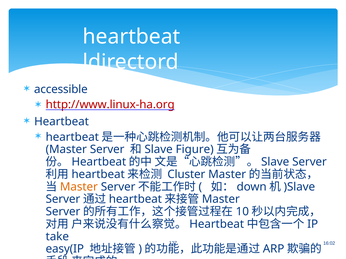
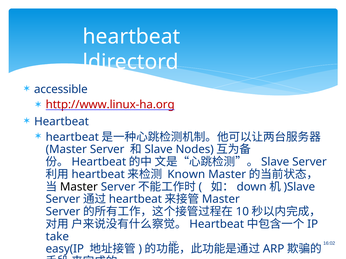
Figure: Figure -> Nodes
Cluster: Cluster -> Known
Master at (79, 187) colour: orange -> black
